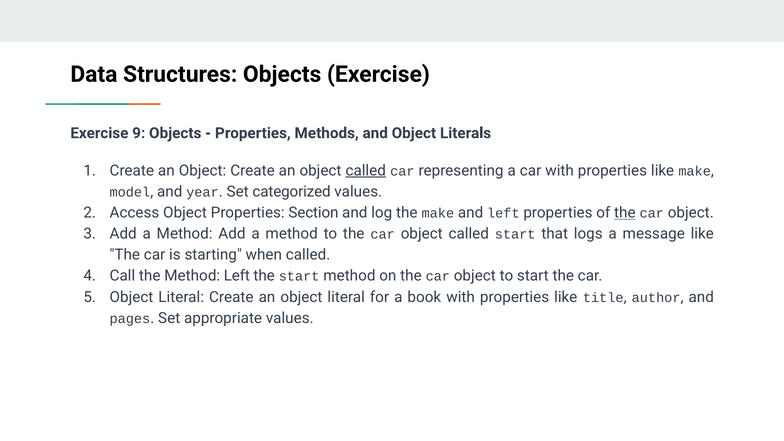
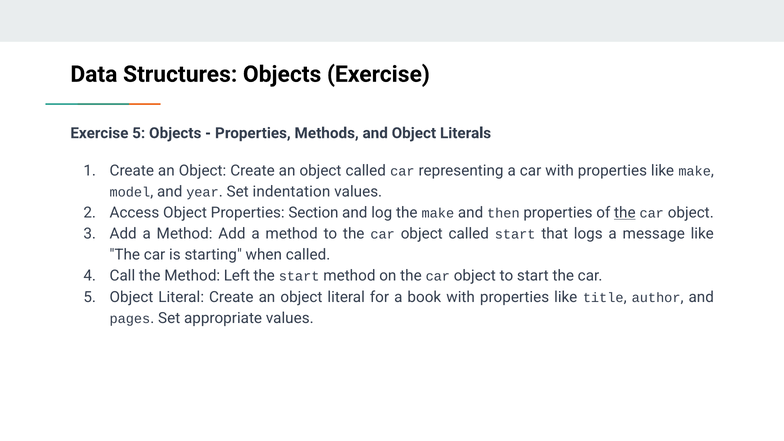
Exercise 9: 9 -> 5
called at (366, 171) underline: present -> none
categorized: categorized -> indentation
and left: left -> then
